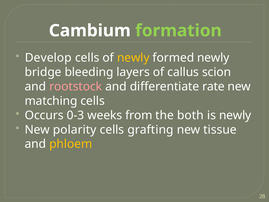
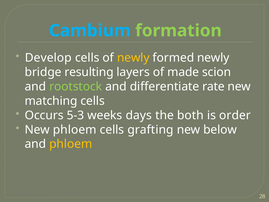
Cambium colour: white -> light blue
bleeding: bleeding -> resulting
callus: callus -> made
rootstock colour: pink -> light green
0-3: 0-3 -> 5-3
from: from -> days
is newly: newly -> order
New polarity: polarity -> phloem
tissue: tissue -> below
